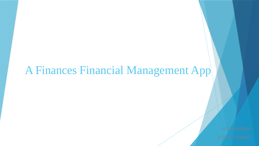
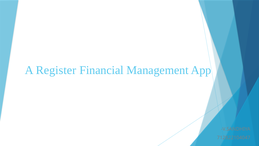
Finances: Finances -> Register
